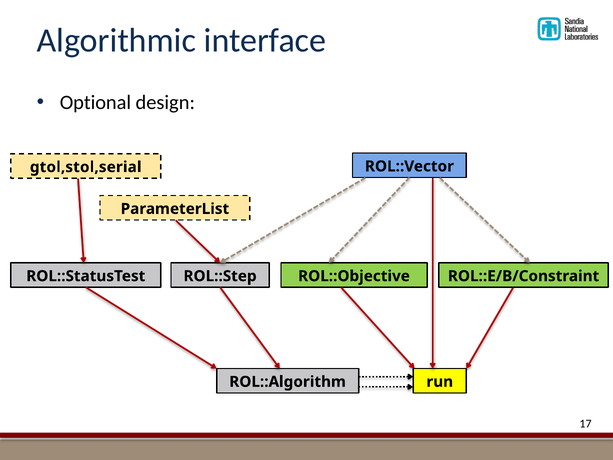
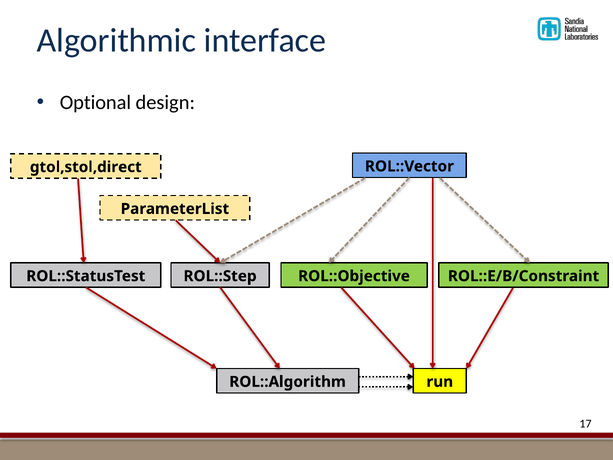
gtol,stol,serial: gtol,stol,serial -> gtol,stol,direct
